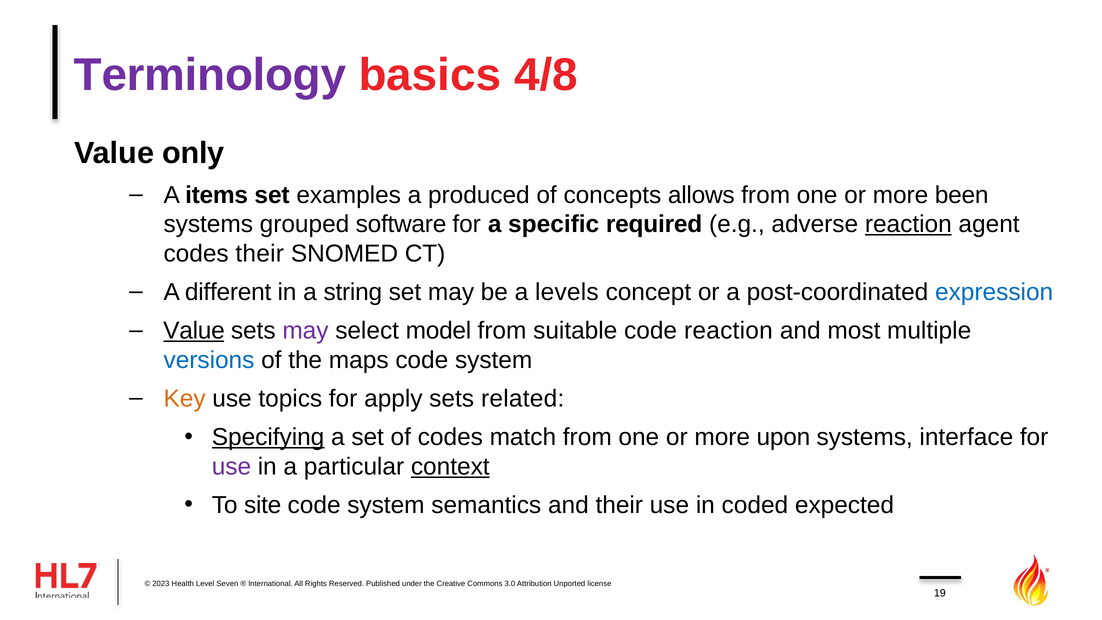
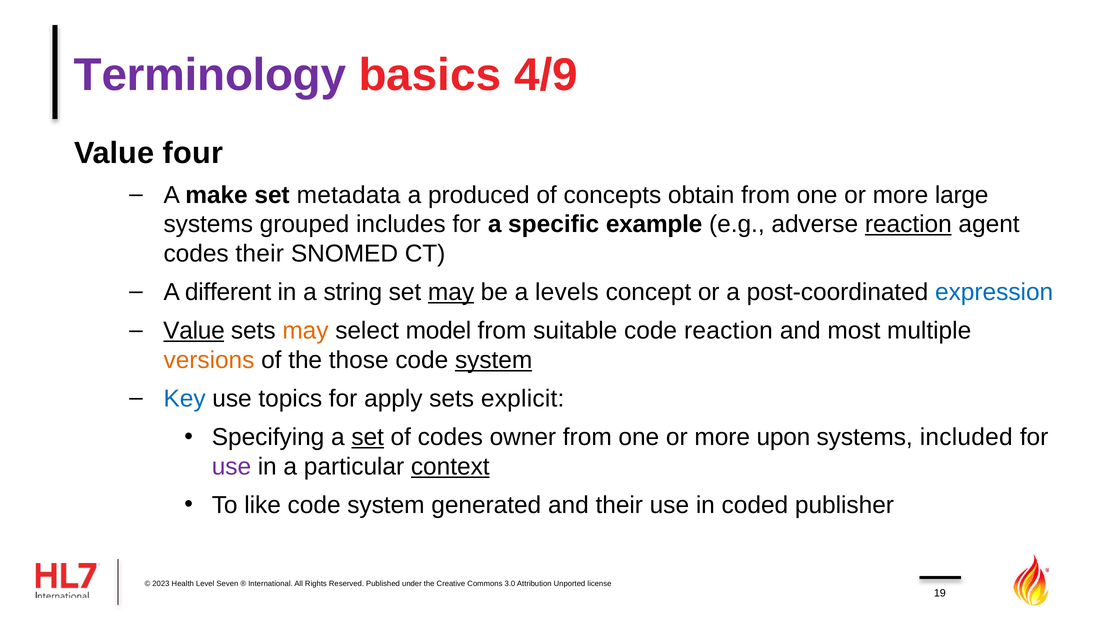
4/8: 4/8 -> 4/9
only: only -> four
items: items -> make
examples: examples -> metadata
allows: allows -> obtain
been: been -> large
software: software -> includes
required: required -> example
may at (451, 292) underline: none -> present
may at (305, 331) colour: purple -> orange
versions colour: blue -> orange
maps: maps -> those
system at (494, 360) underline: none -> present
Key colour: orange -> blue
related: related -> explicit
Specifying underline: present -> none
set at (368, 437) underline: none -> present
match: match -> owner
interface: interface -> included
site: site -> like
semantics: semantics -> generated
expected: expected -> publisher
